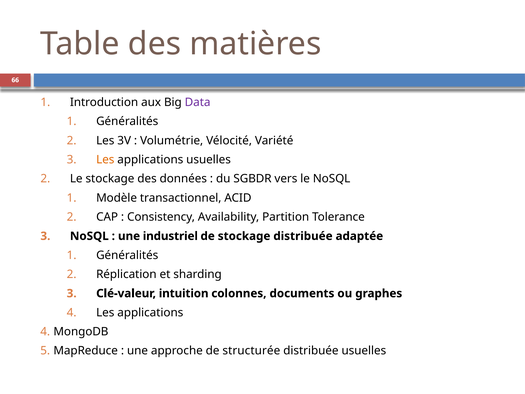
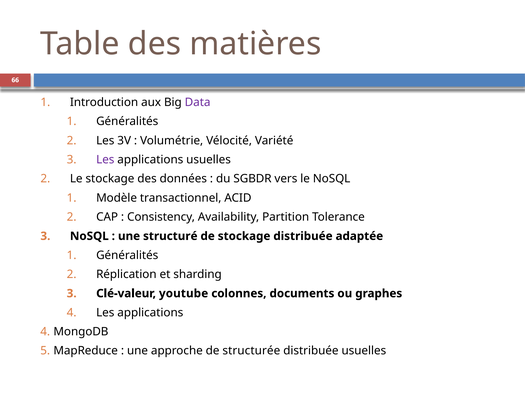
Les at (105, 160) colour: orange -> purple
industriel: industriel -> structuré
intuition: intuition -> youtube
